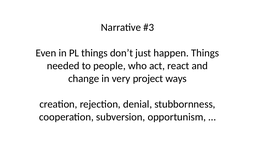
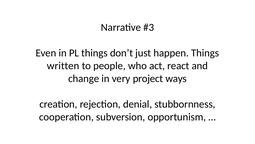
needed: needed -> written
